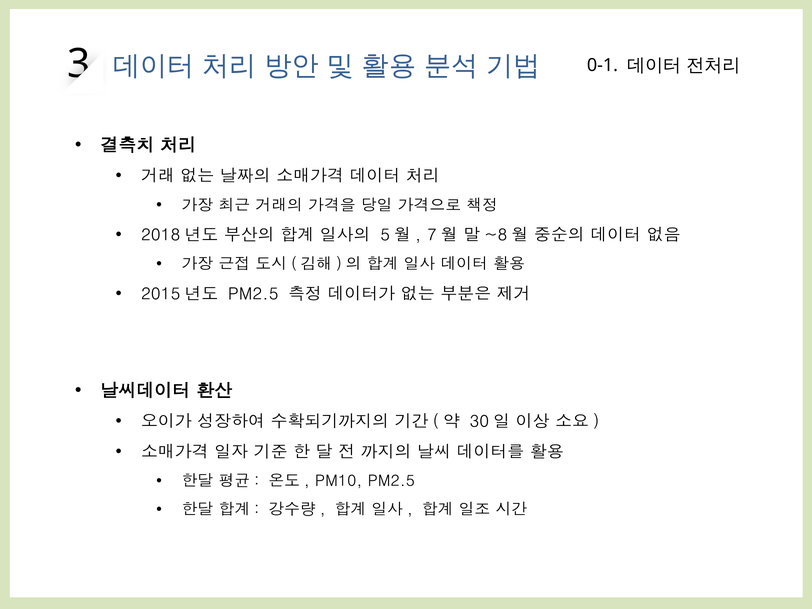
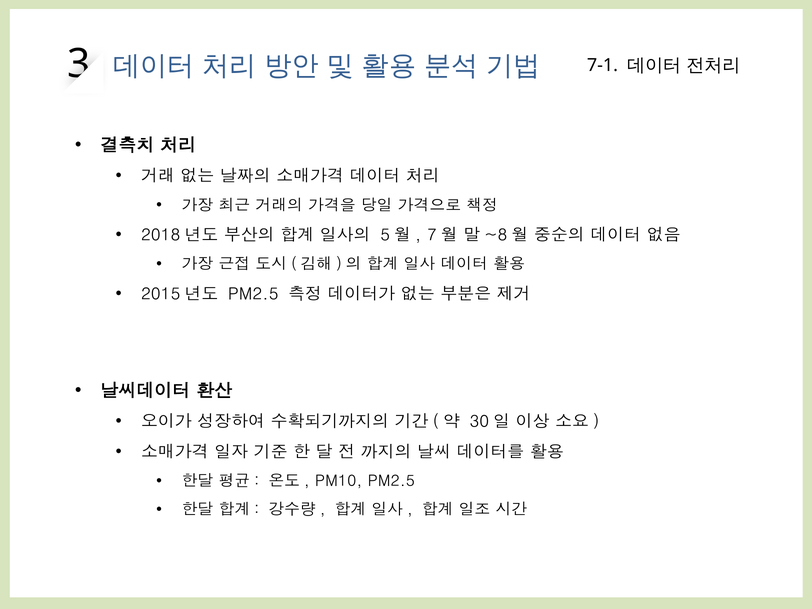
0-1: 0-1 -> 7-1
